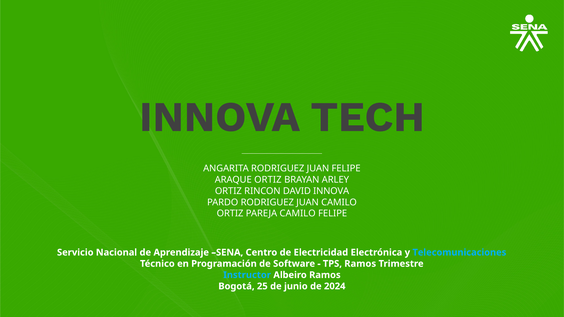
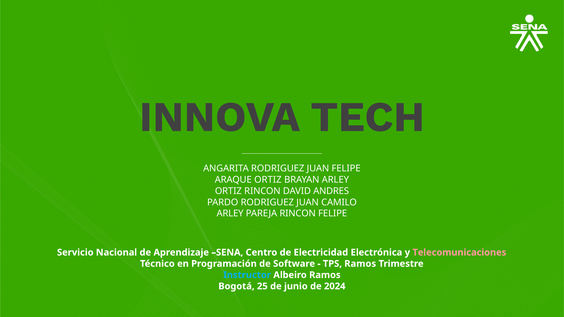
DAVID INNOVA: INNOVA -> ANDRES
ORTIZ at (230, 214): ORTIZ -> ARLEY
PAREJA CAMILO: CAMILO -> RINCON
Telecomunicaciones colour: light blue -> pink
